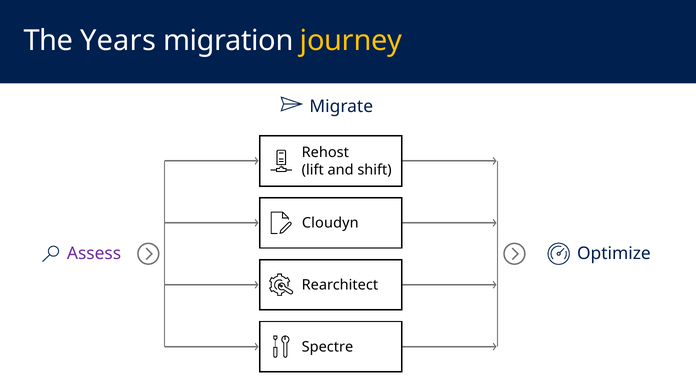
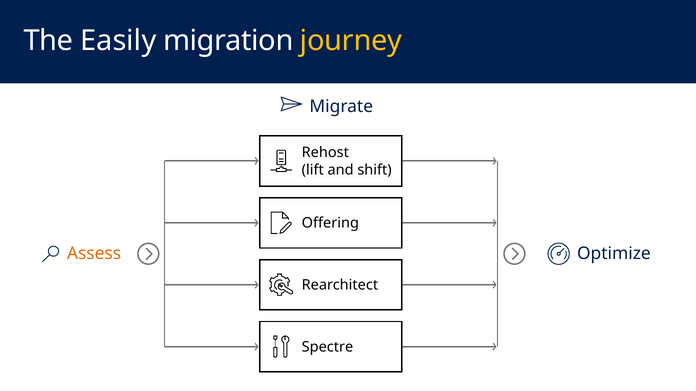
Years: Years -> Easily
Cloudyn: Cloudyn -> Offering
Assess colour: purple -> orange
